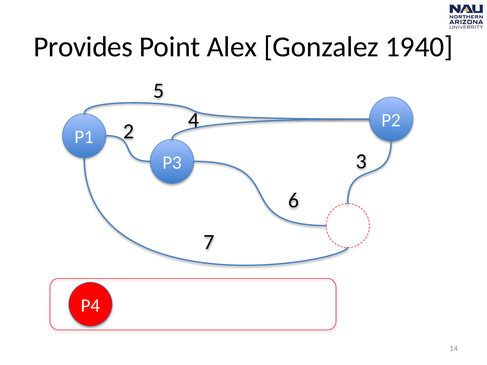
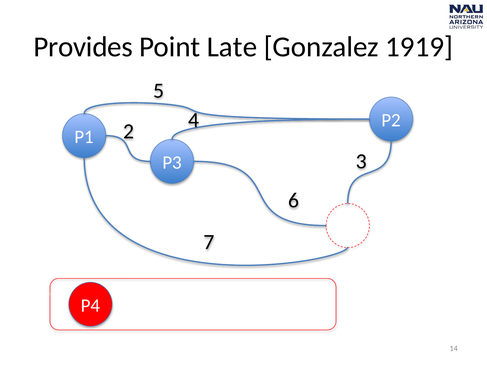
Alex: Alex -> Late
1940: 1940 -> 1919
